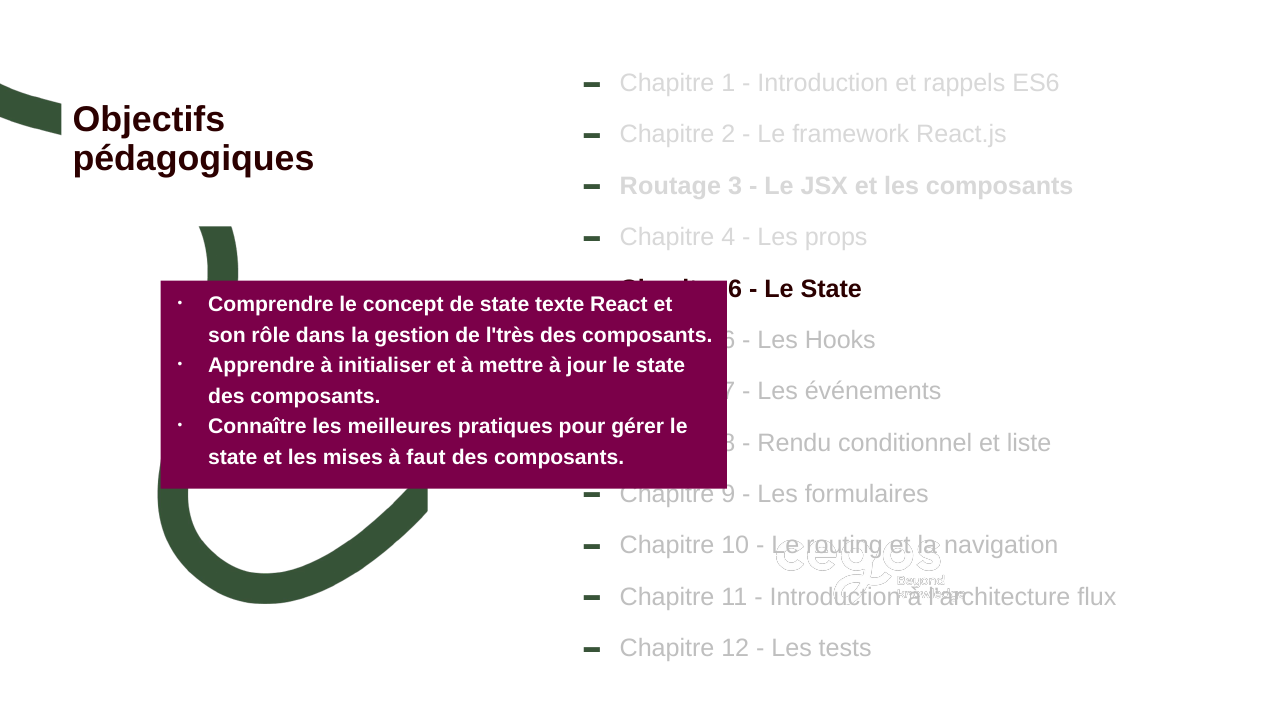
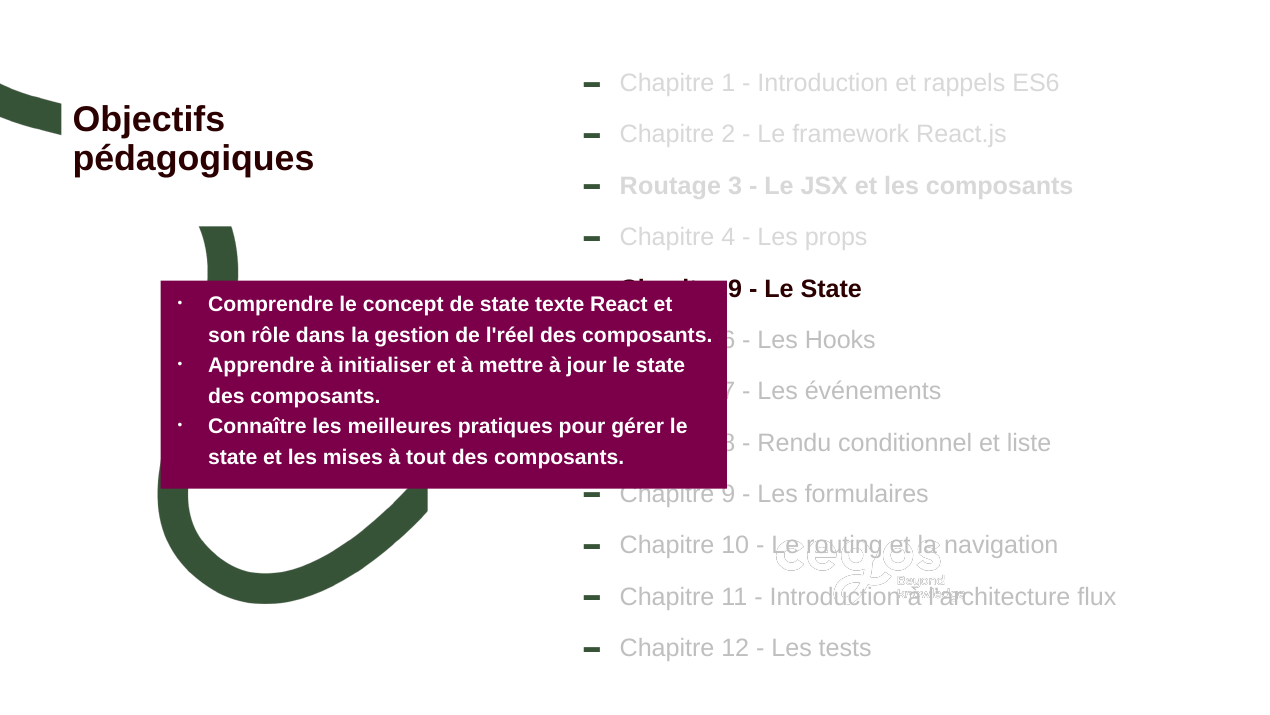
6 at (735, 288): 6 -> 9
l'très: l'très -> l'réel
faut: faut -> tout
